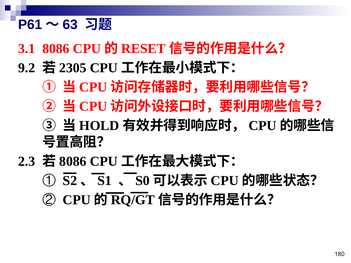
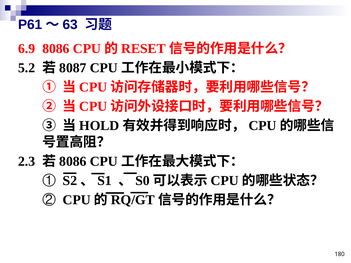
3.1: 3.1 -> 6.9
9.2: 9.2 -> 5.2
2305: 2305 -> 8087
